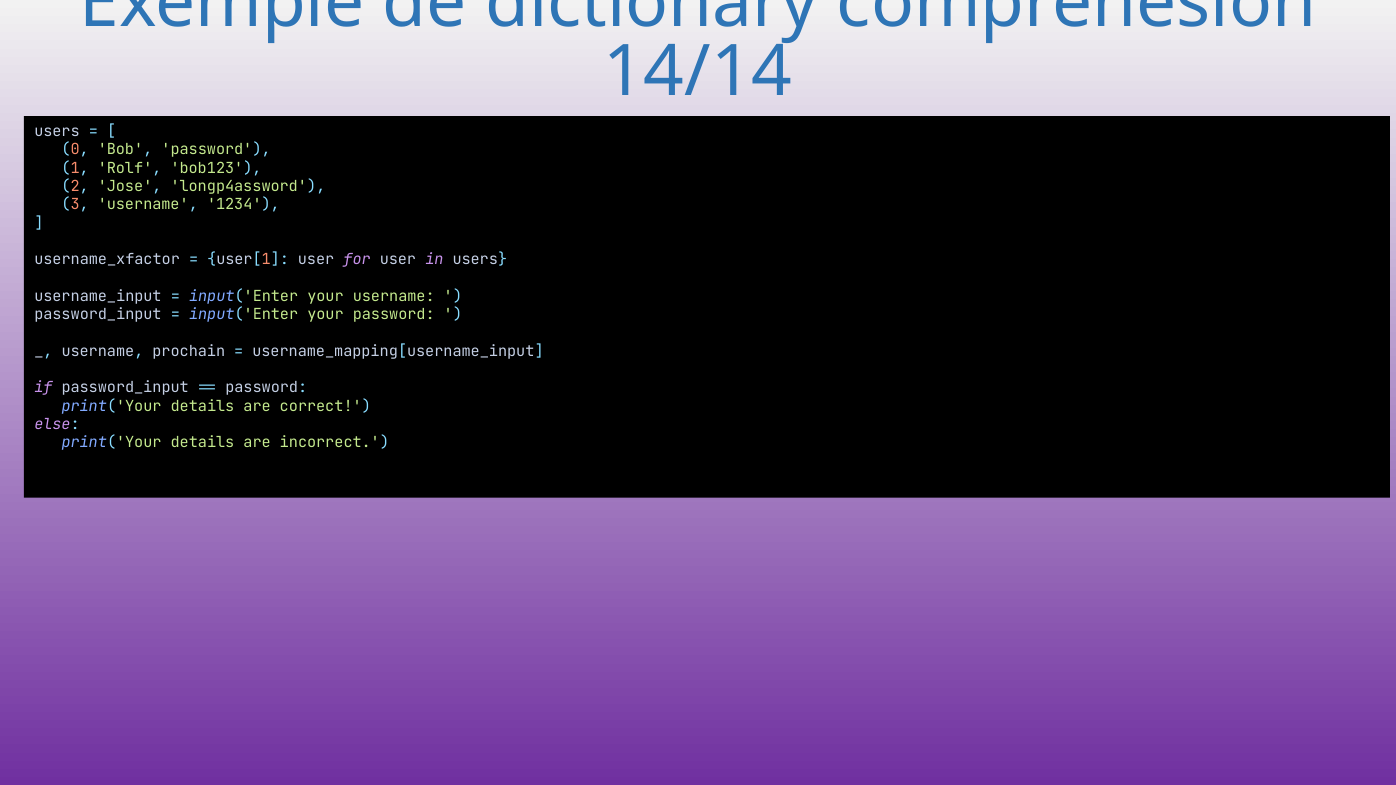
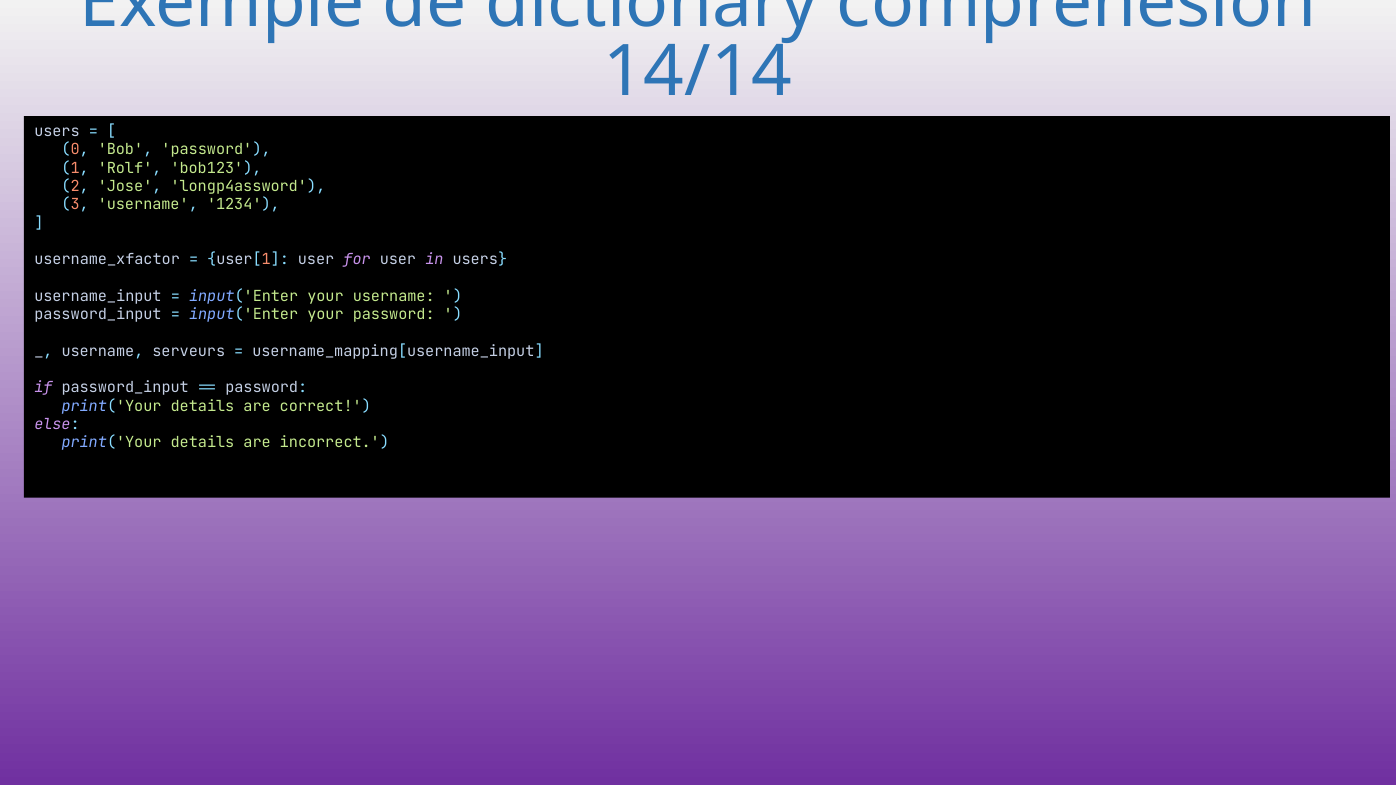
prochain: prochain -> serveurs
